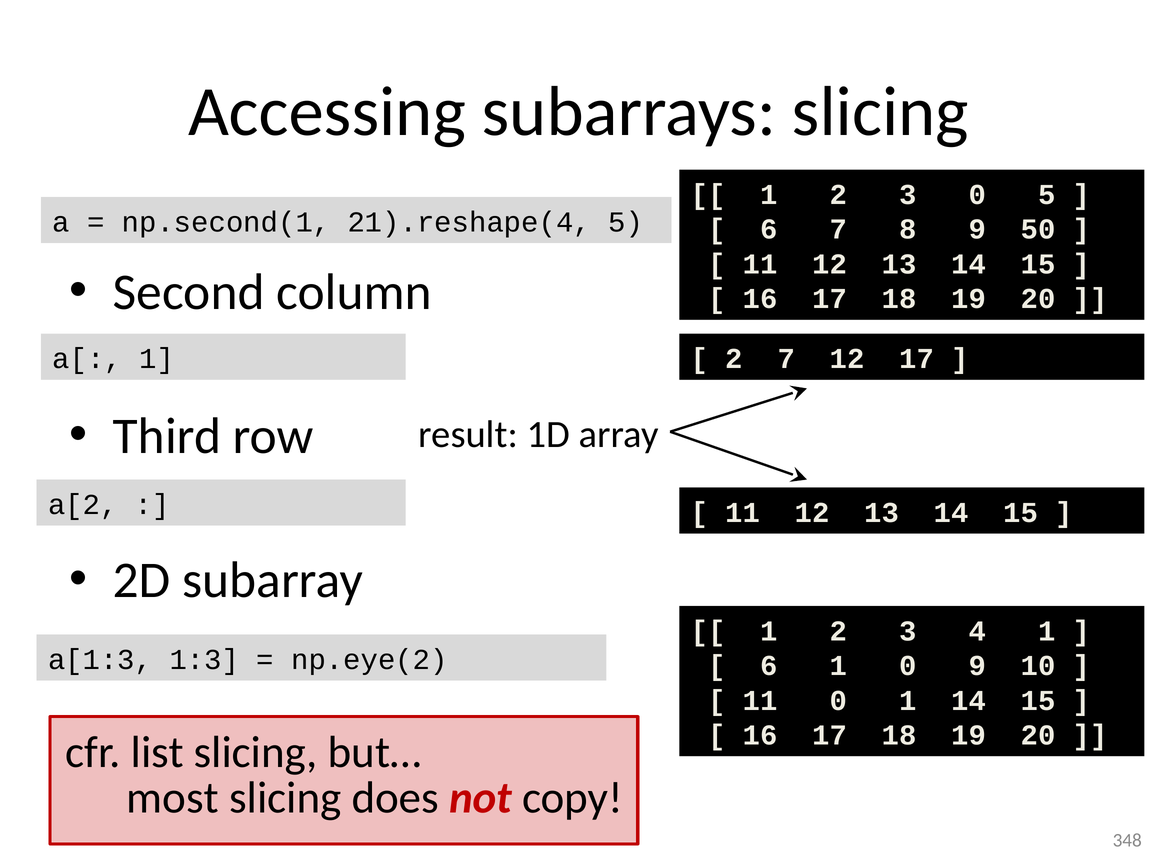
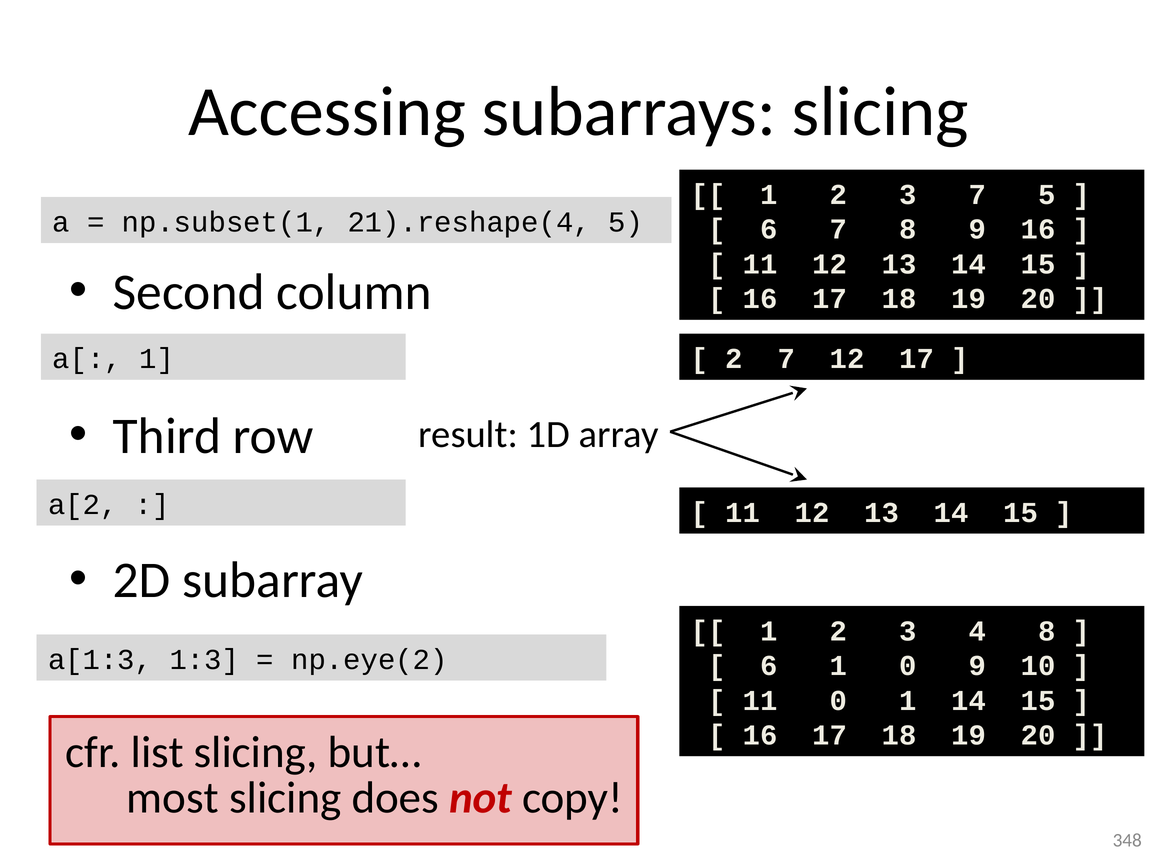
3 0: 0 -> 7
np.second(1: np.second(1 -> np.subset(1
9 50: 50 -> 16
4 1: 1 -> 8
